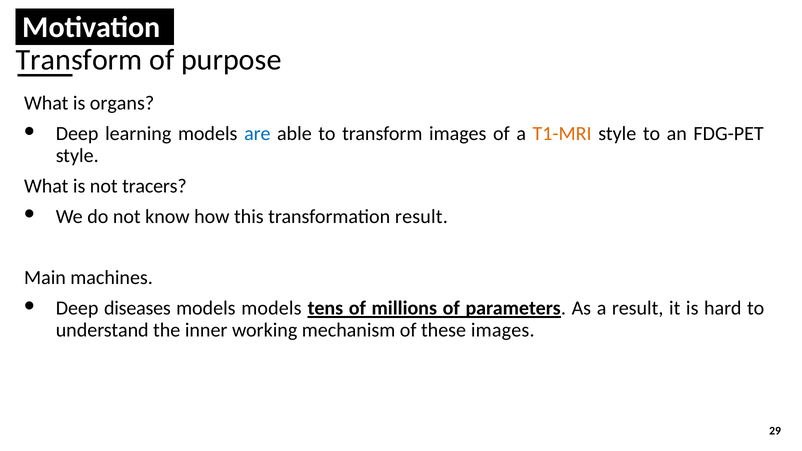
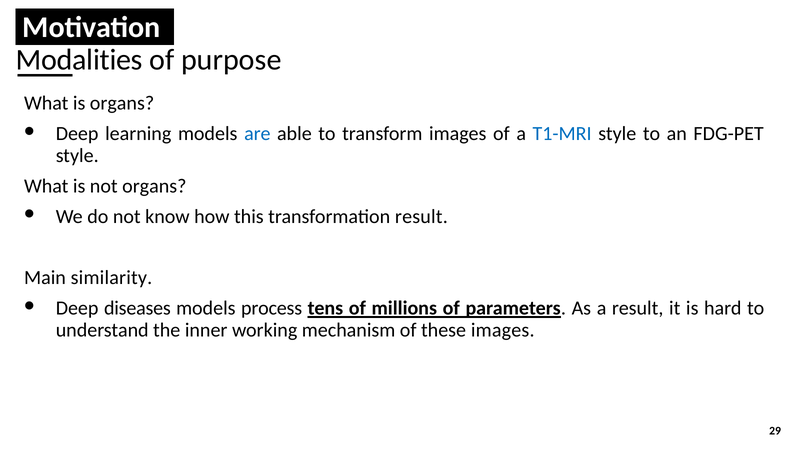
Transform at (79, 60): Transform -> Modalities
T1-MRI colour: orange -> blue
not tracers: tracers -> organs
machines: machines -> similarity
models models: models -> process
